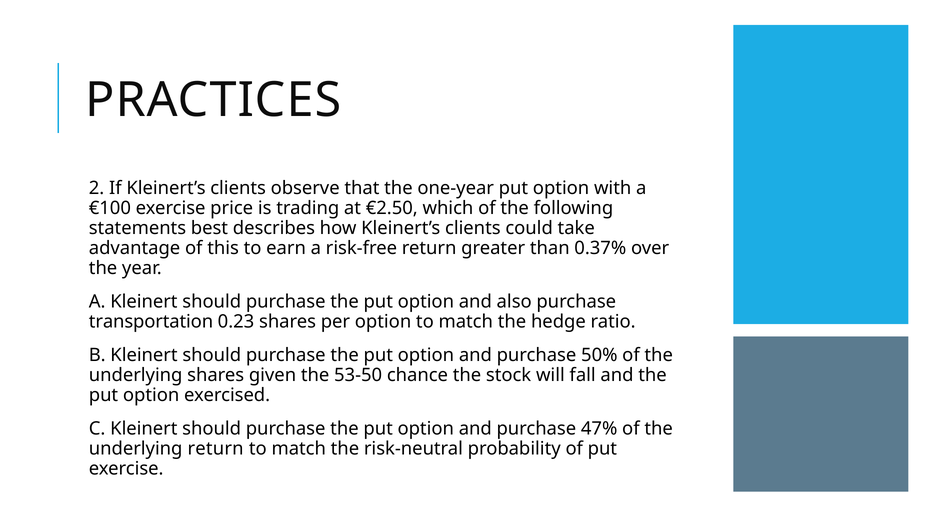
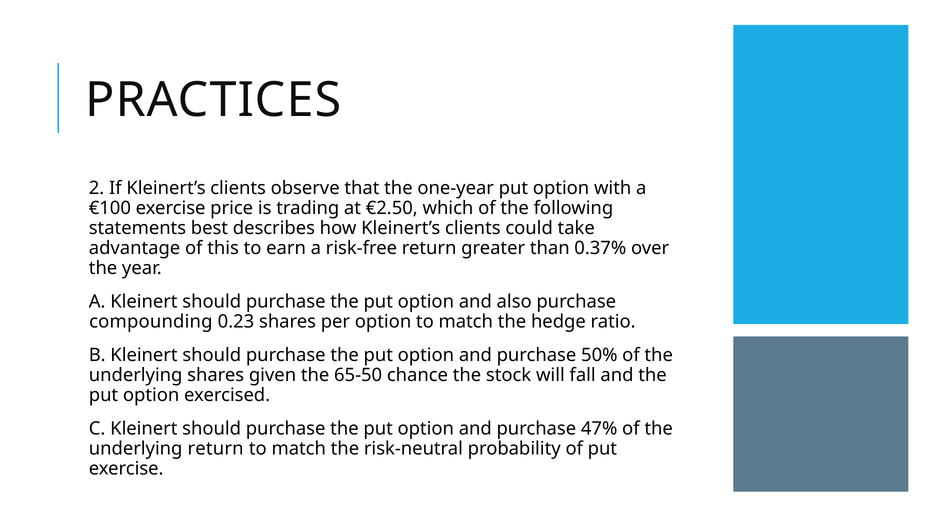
transportation: transportation -> compounding
53-50: 53-50 -> 65-50
